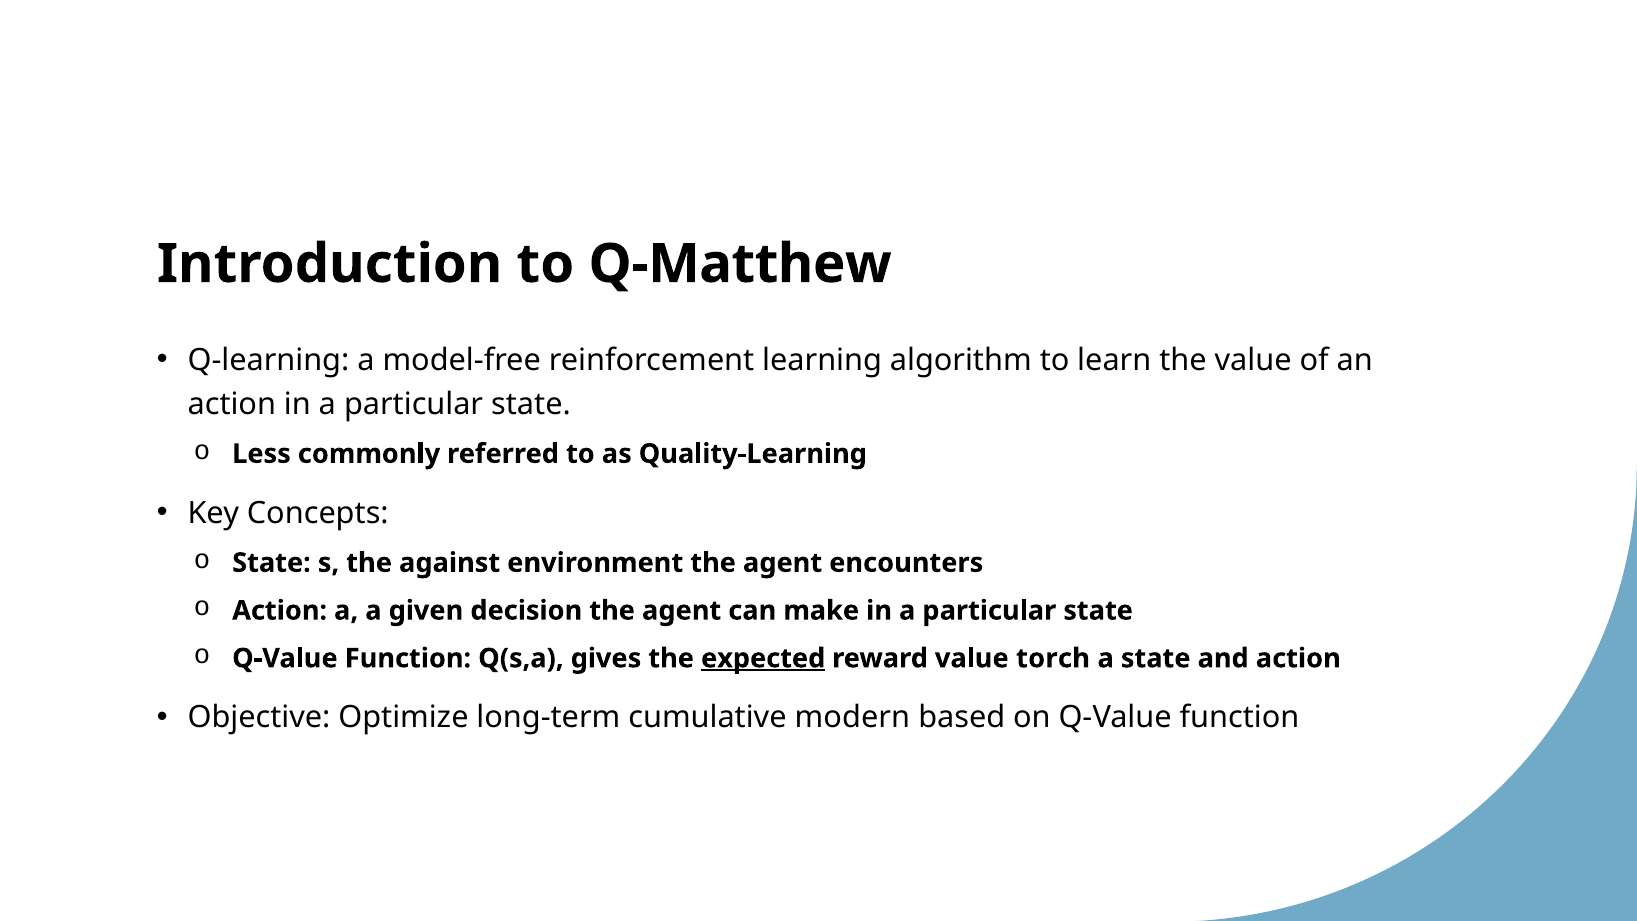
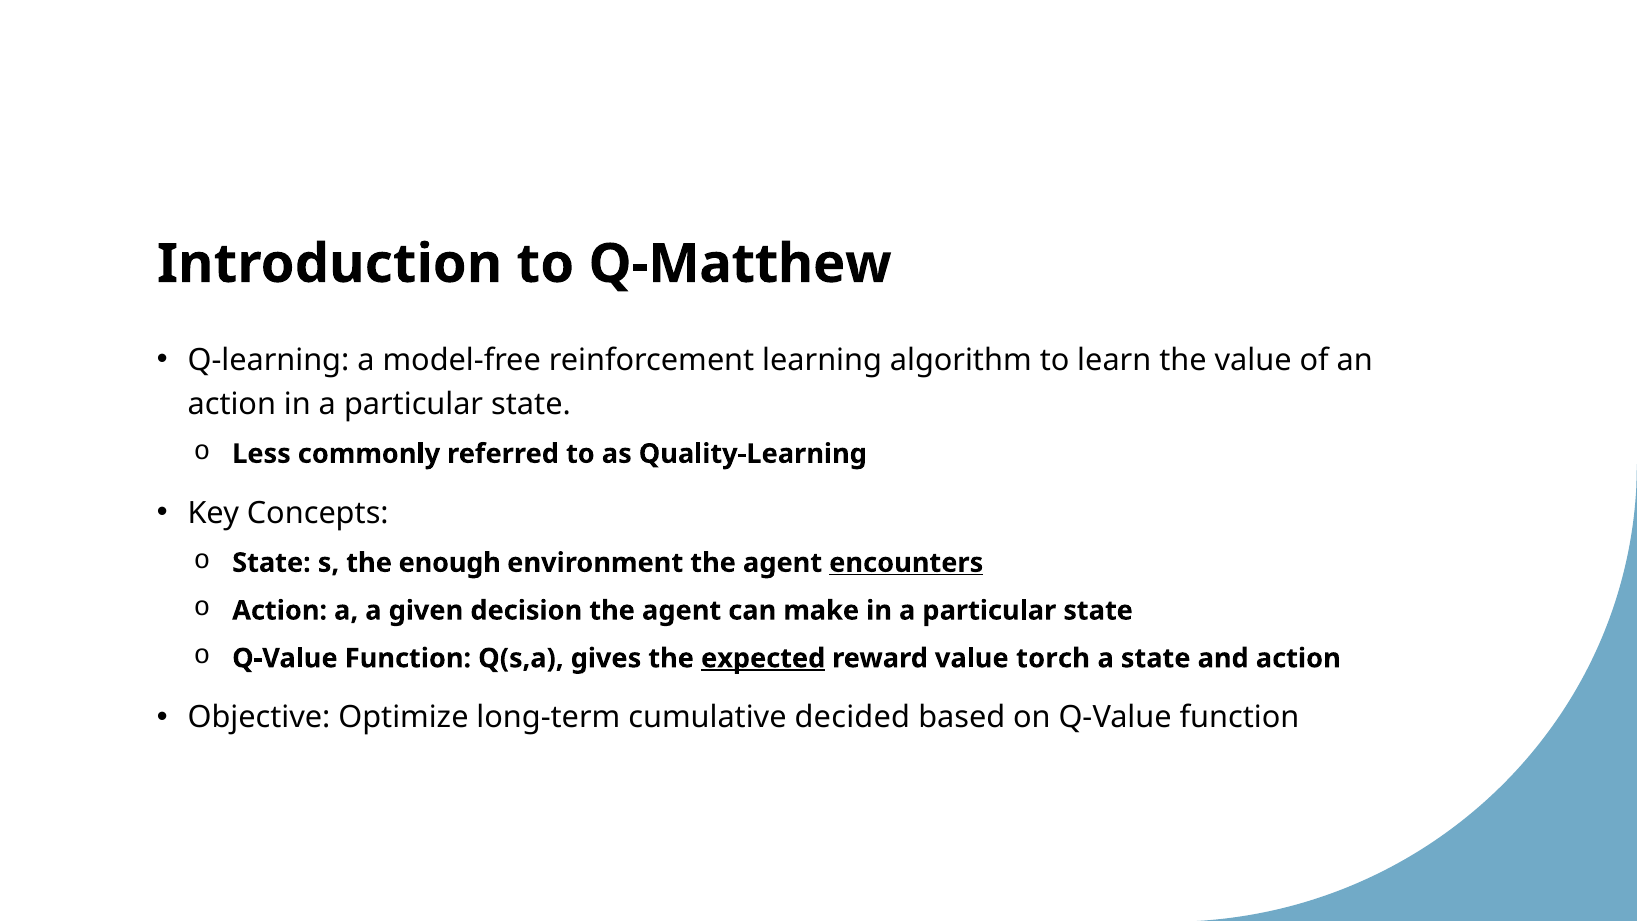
against: against -> enough
encounters underline: none -> present
modern: modern -> decided
